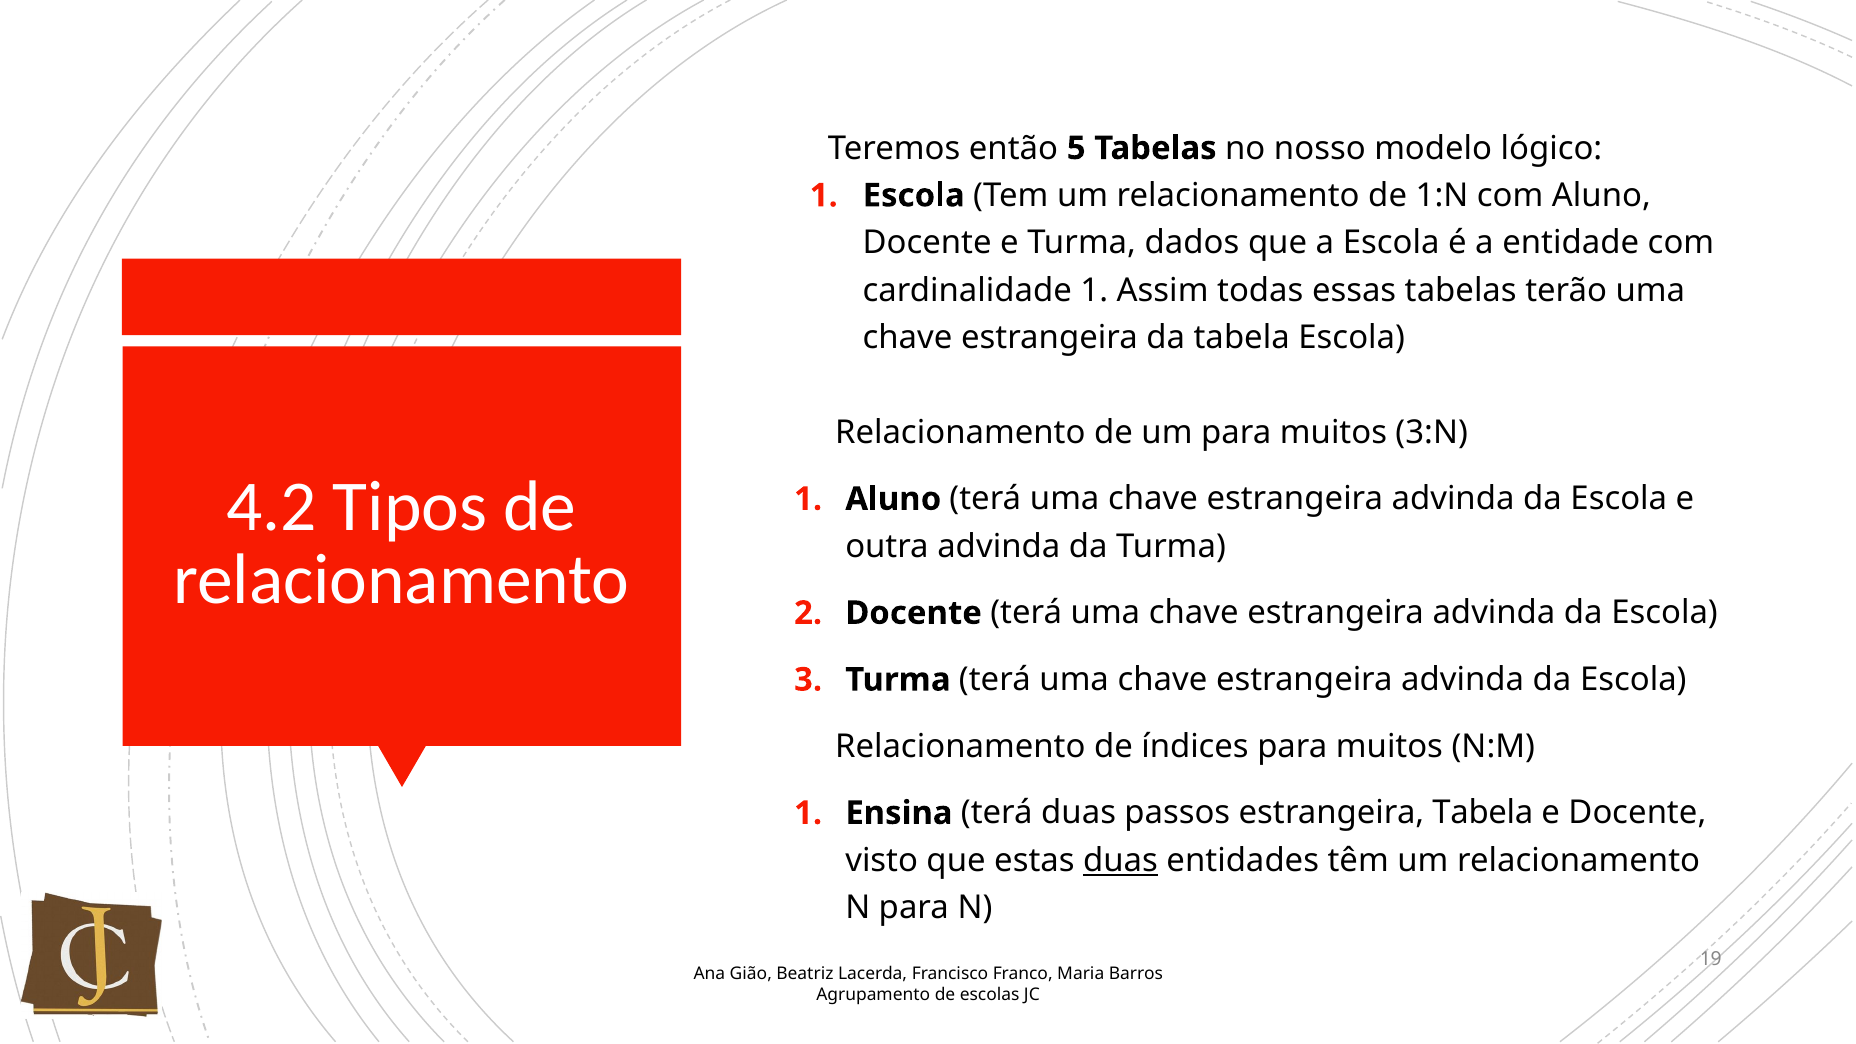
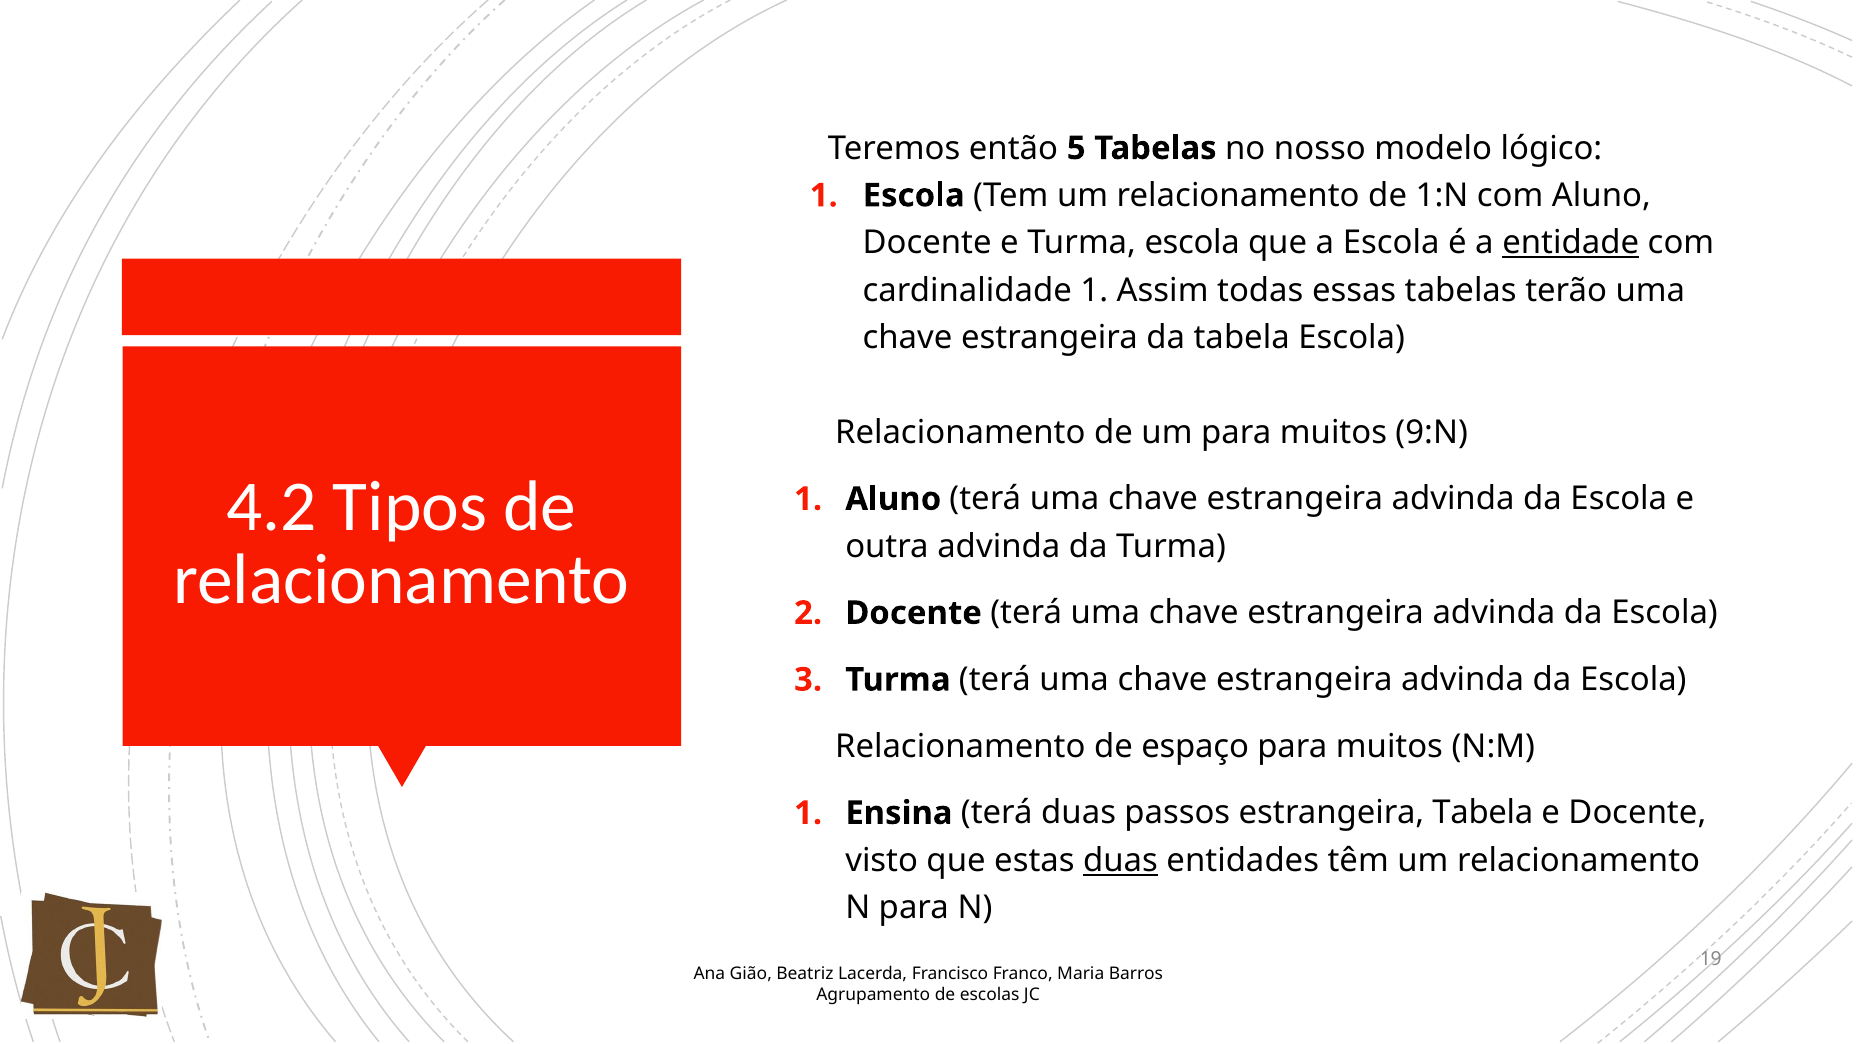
Turma dados: dados -> escola
entidade underline: none -> present
3:N: 3:N -> 9:N
índices: índices -> espaço
